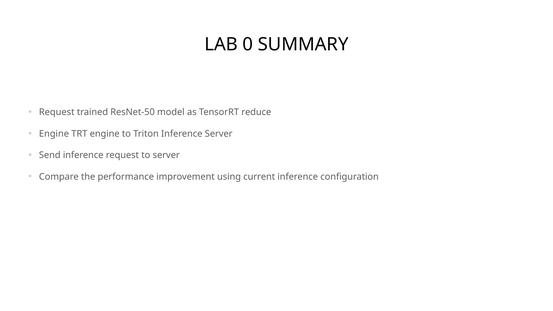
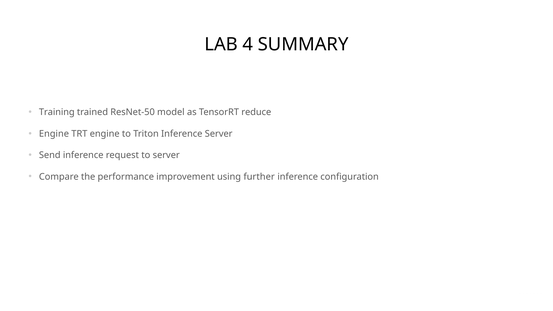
0: 0 -> 4
Request at (57, 112): Request -> Training
current: current -> further
